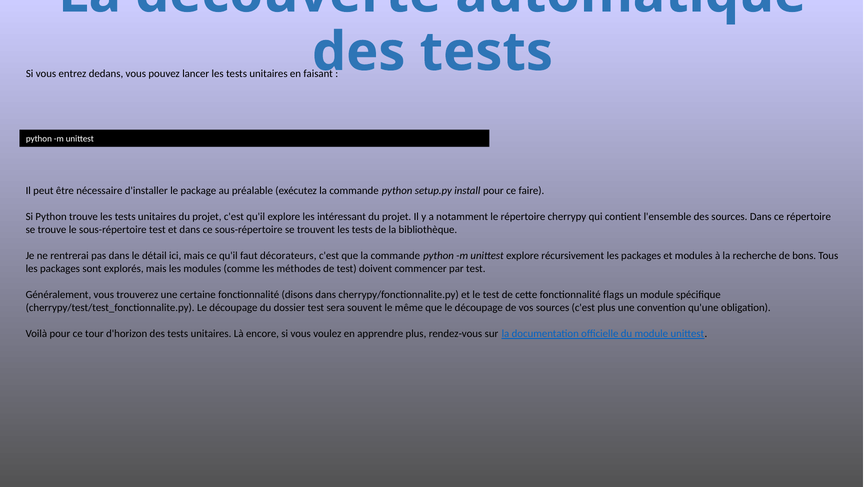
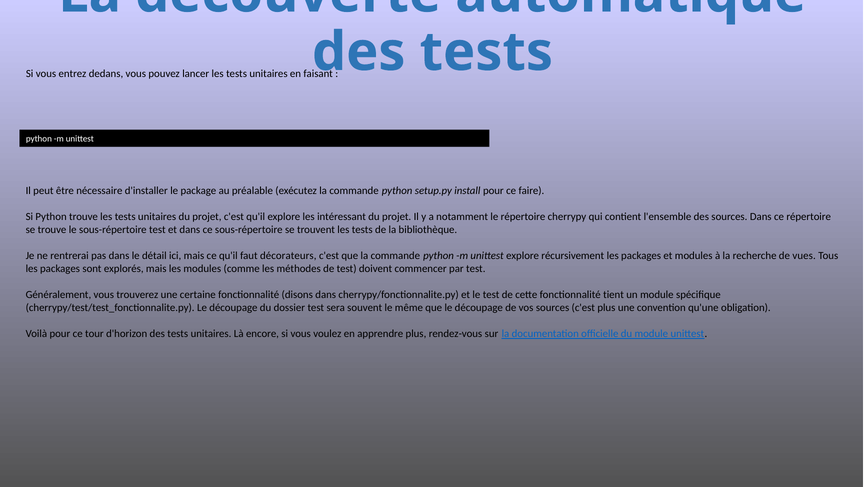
bons: bons -> vues
flags: flags -> tient
